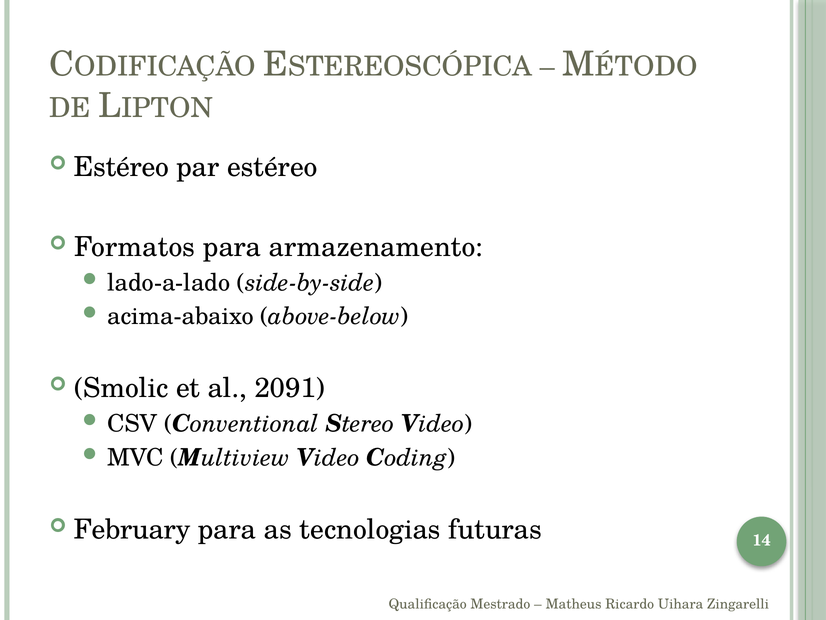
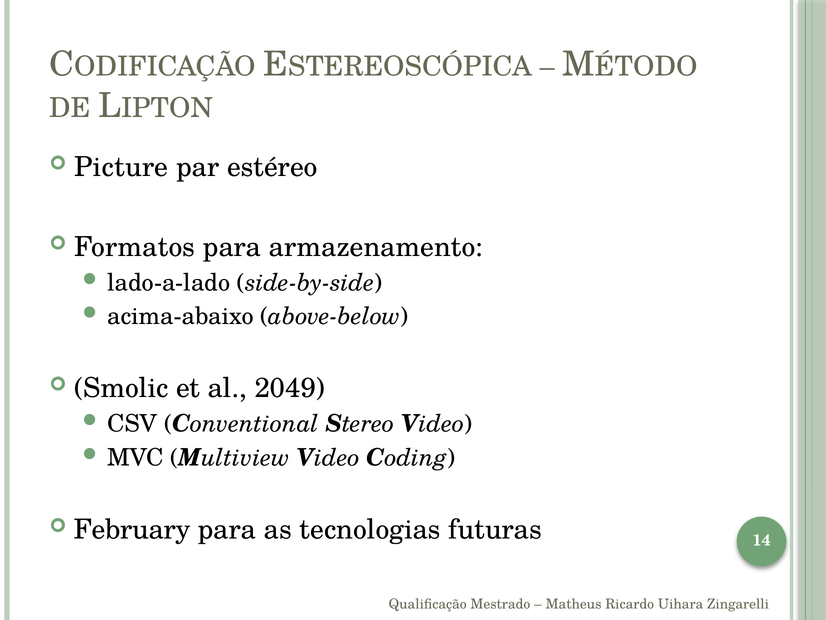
Estéreo at (121, 167): Estéreo -> Picture
2091: 2091 -> 2049
